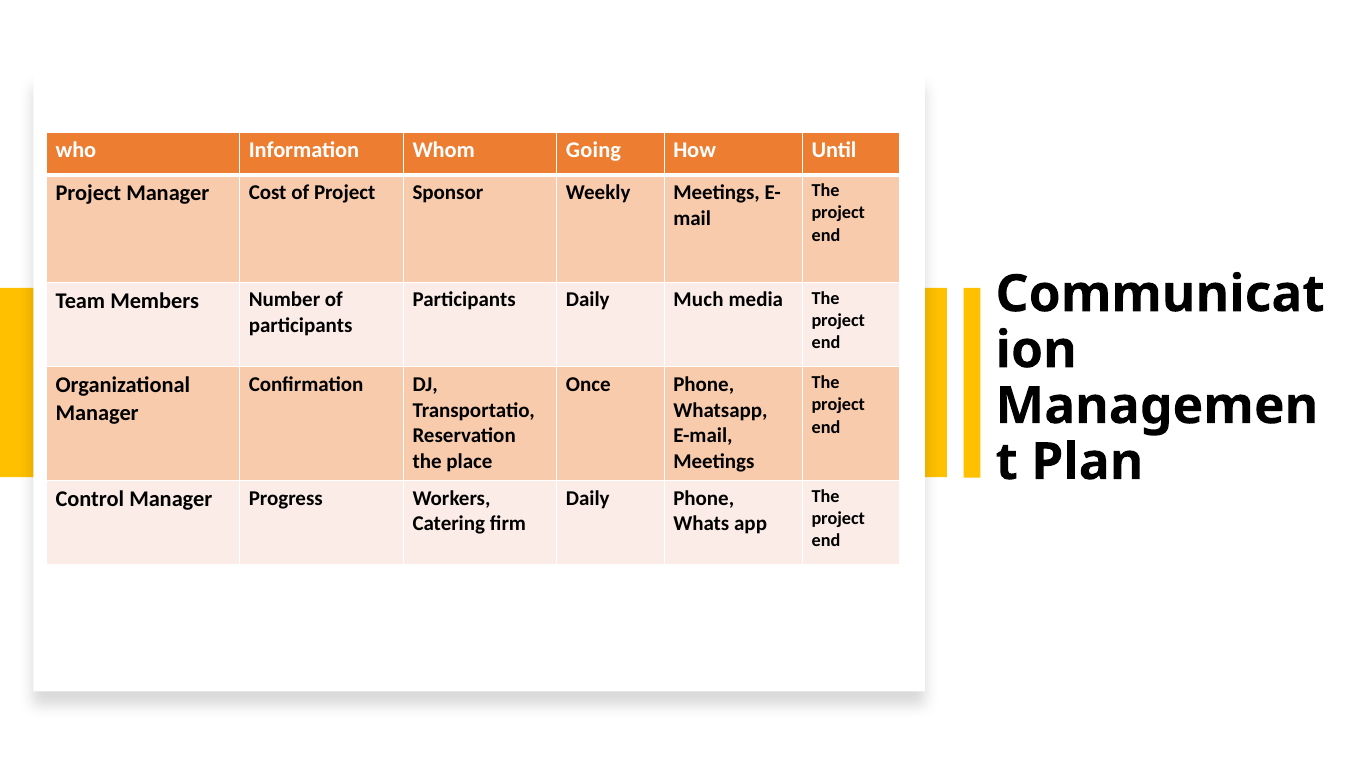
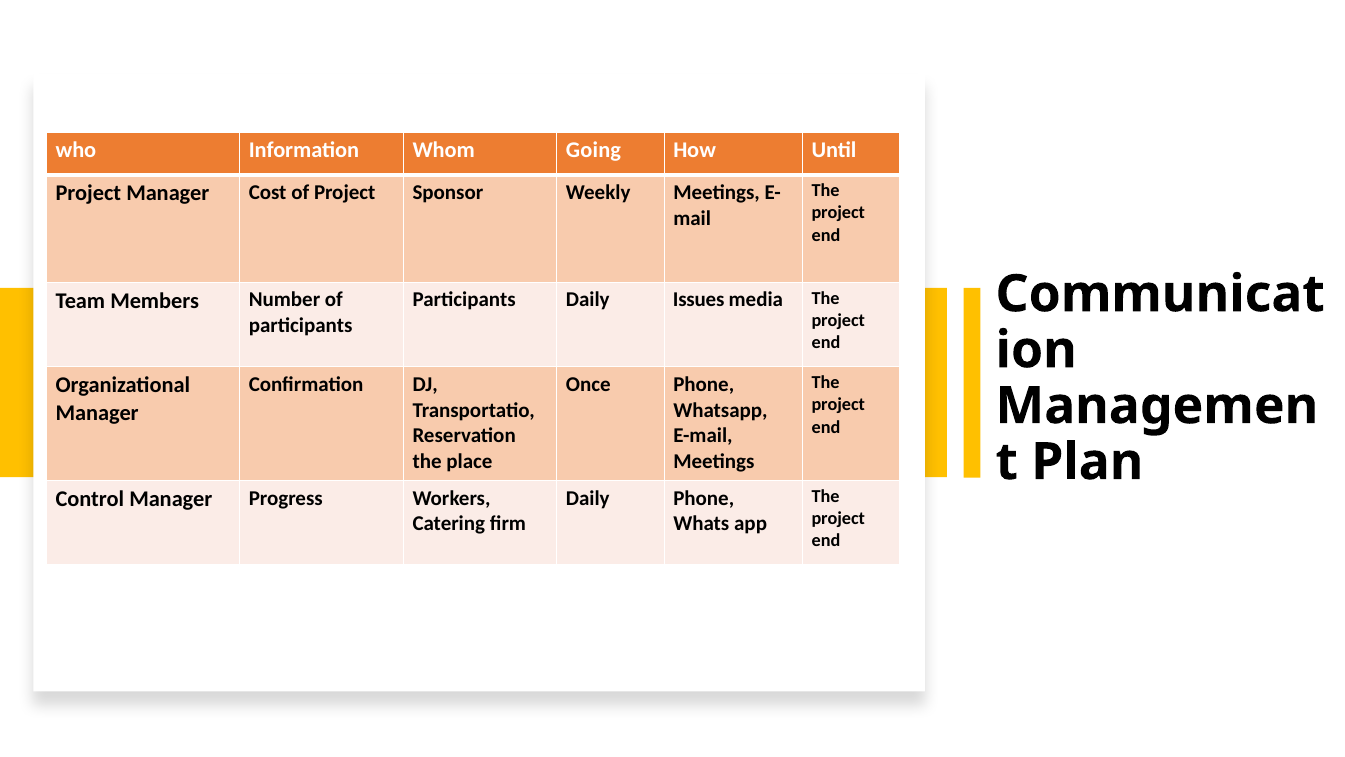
Much: Much -> Issues
